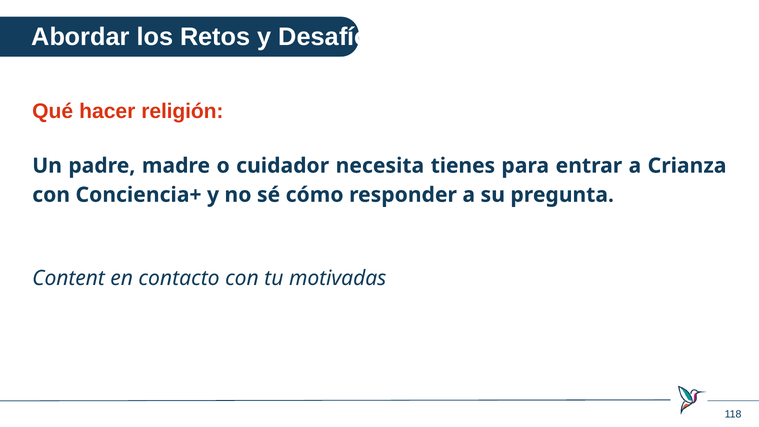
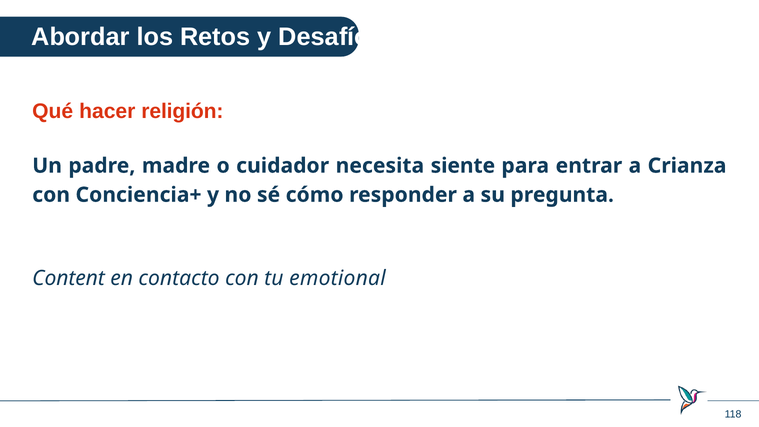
tienes: tienes -> siente
motivadas: motivadas -> emotional
